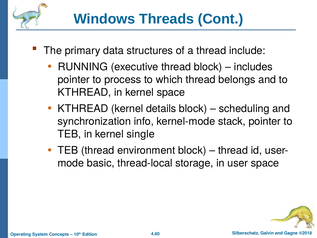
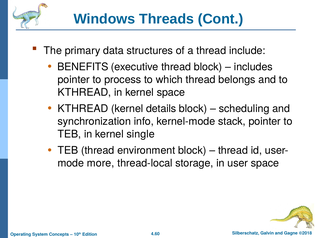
RUNNING: RUNNING -> BENEFITS
basic: basic -> more
